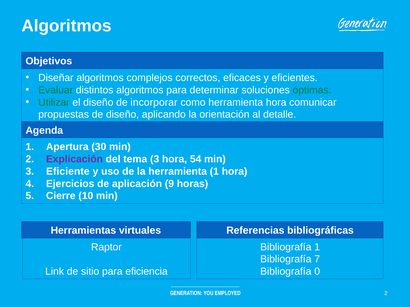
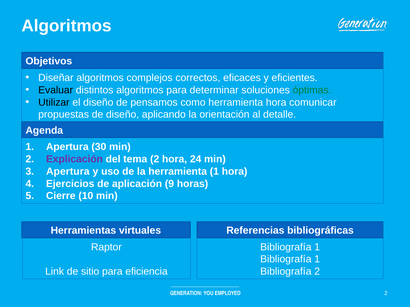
Evaluar colour: green -> black
Utilizar colour: green -> black
incorporar: incorporar -> pensamos
tema 3: 3 -> 2
54: 54 -> 24
3 Eficiente: Eficiente -> Apertura
7 at (317, 260): 7 -> 1
Bibliografía 0: 0 -> 2
